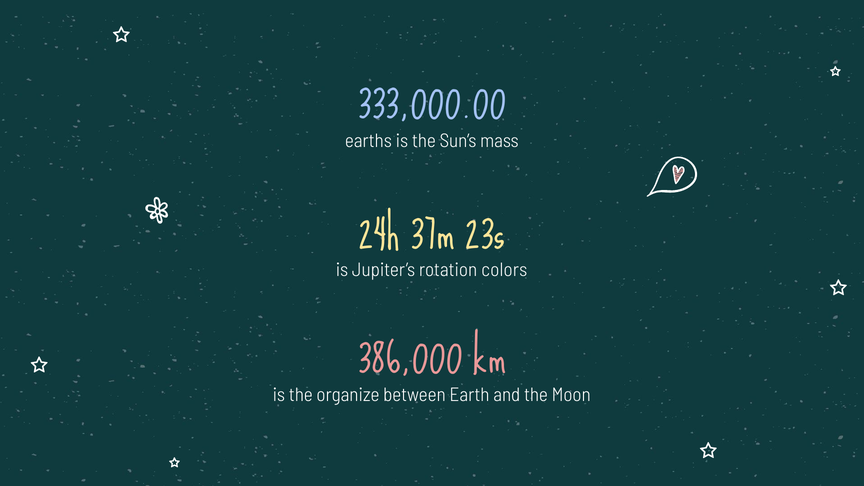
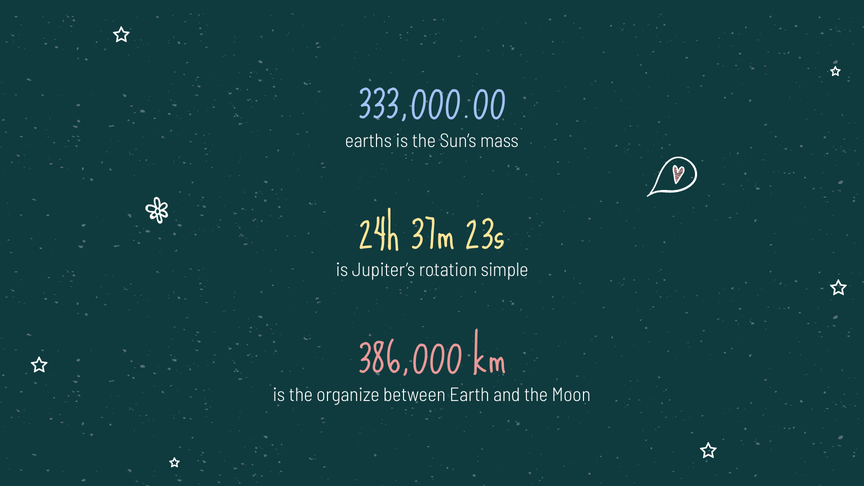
colors: colors -> simple
